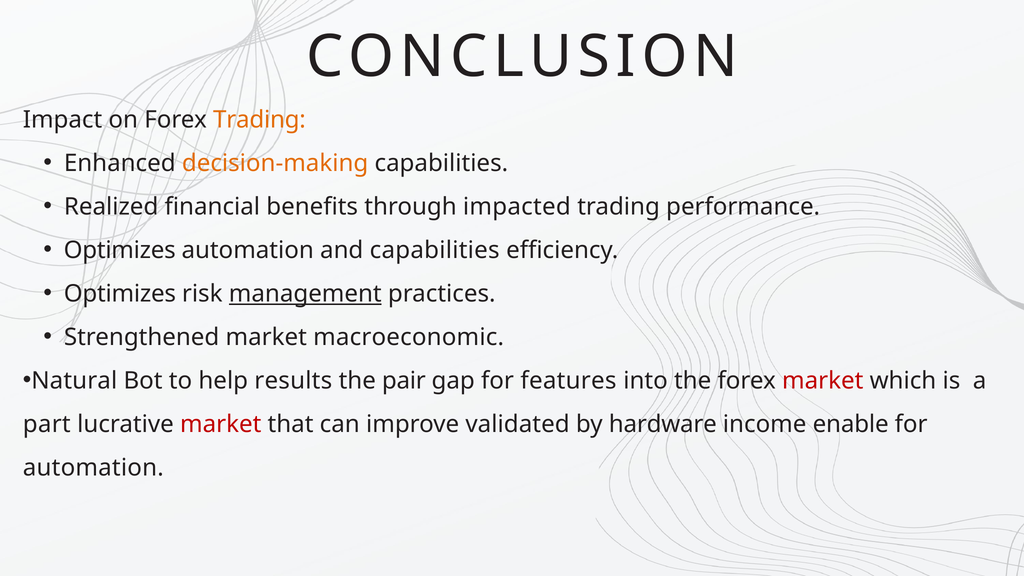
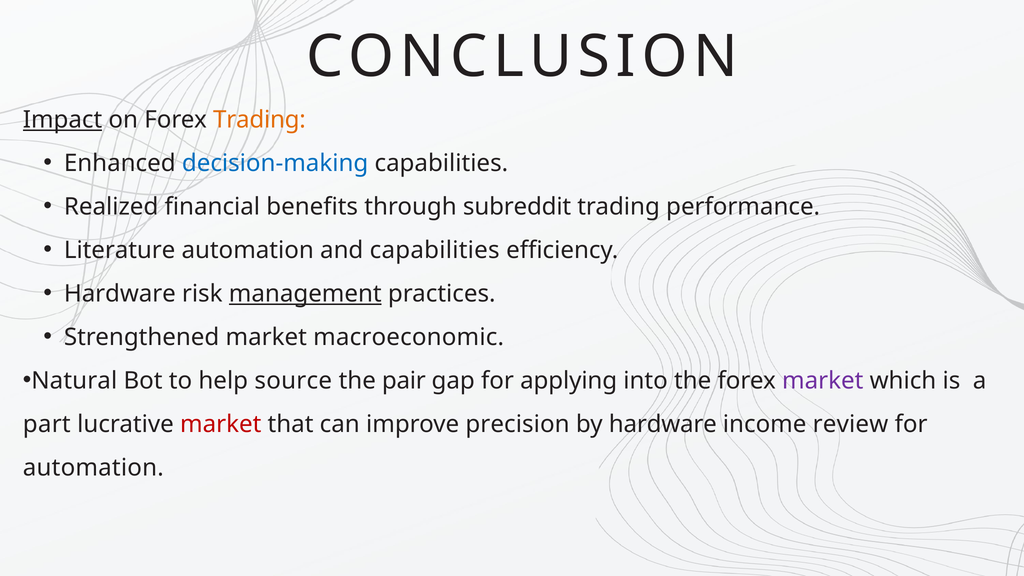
Impact underline: none -> present
decision-making colour: orange -> blue
impacted: impacted -> subreddit
Optimizes at (120, 250): Optimizes -> Literature
Optimizes at (120, 294): Optimizes -> Hardware
results: results -> source
features: features -> applying
market at (823, 381) colour: red -> purple
validated: validated -> precision
enable: enable -> review
